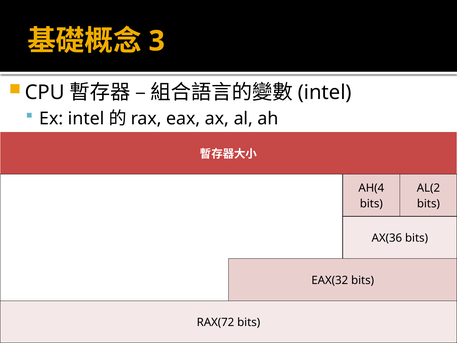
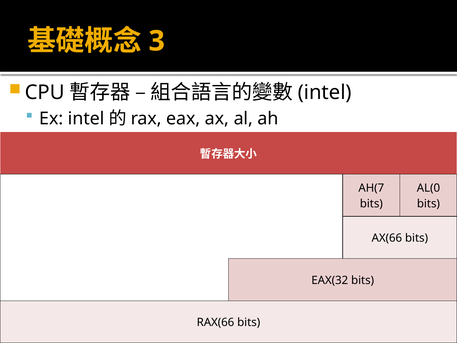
AH(4: AH(4 -> AH(7
AL(2: AL(2 -> AL(0
AX(36: AX(36 -> AX(66
RAX(72: RAX(72 -> RAX(66
